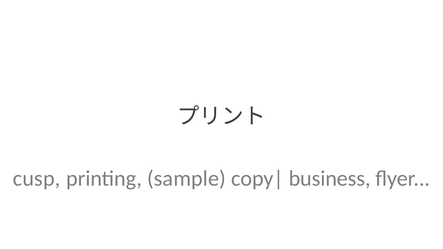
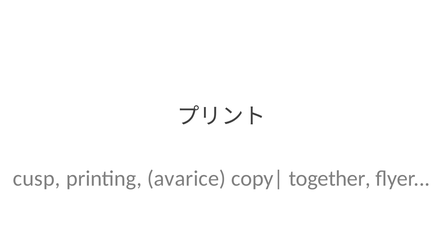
sample: sample -> avarice
business: business -> together
